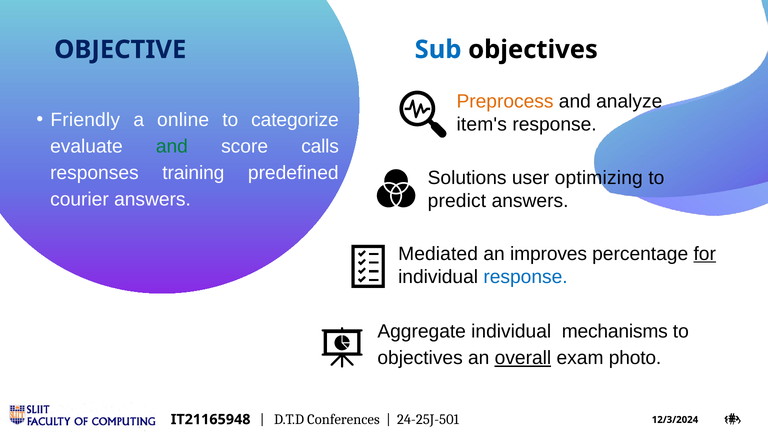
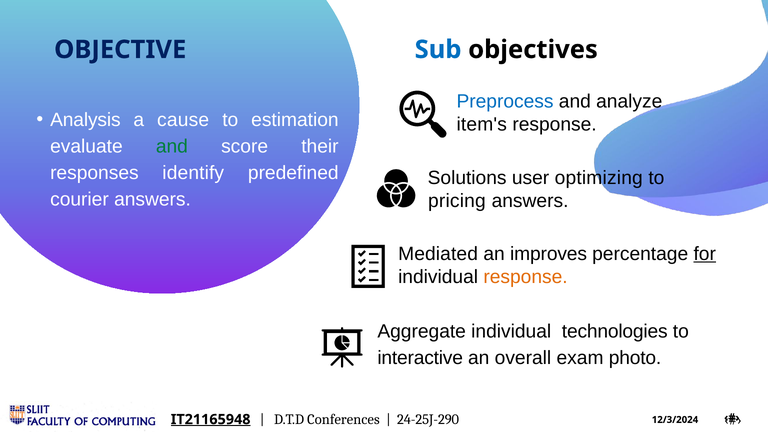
Preprocess colour: orange -> blue
Friendly: Friendly -> Analysis
online: online -> cause
categorize: categorize -> estimation
calls: calls -> their
training: training -> identify
predict: predict -> pricing
response at (526, 277) colour: blue -> orange
mechanisms: mechanisms -> technologies
objectives at (420, 358): objectives -> interactive
overall underline: present -> none
IT21165948 underline: none -> present
24-25J-501: 24-25J-501 -> 24-25J-290
